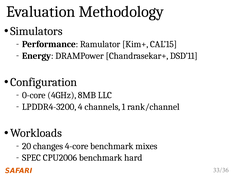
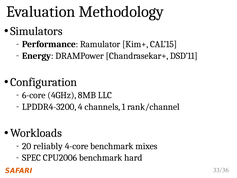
0-core: 0-core -> 6-core
changes: changes -> reliably
